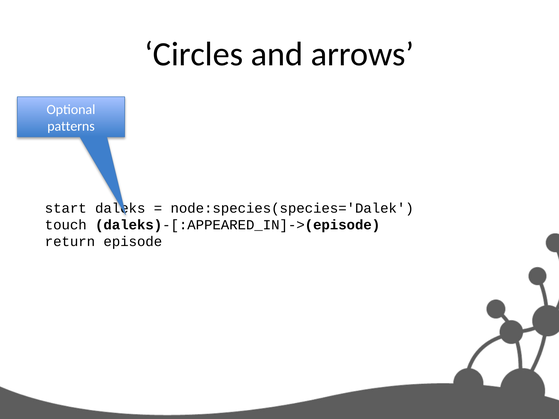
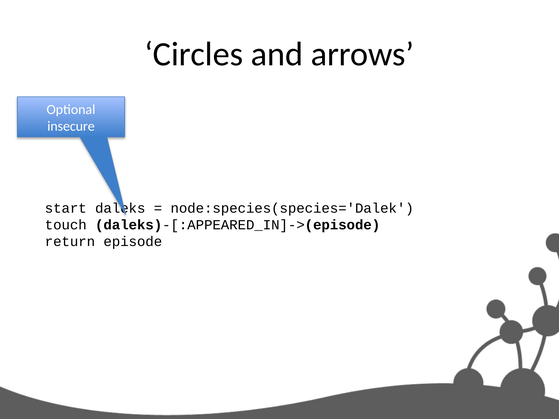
patterns: patterns -> insecure
